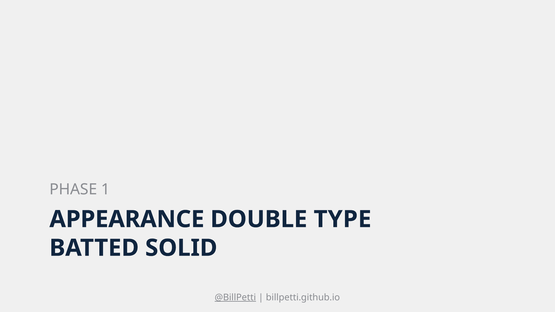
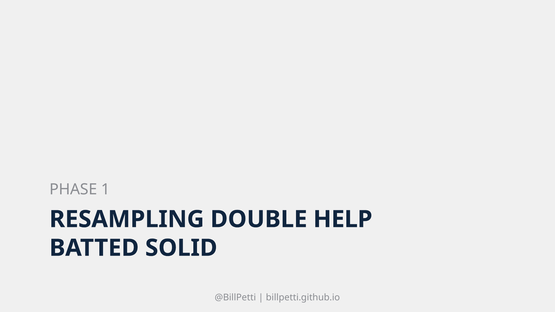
APPEARANCE: APPEARANCE -> RESAMPLING
TYPE: TYPE -> HELP
@BillPetti underline: present -> none
